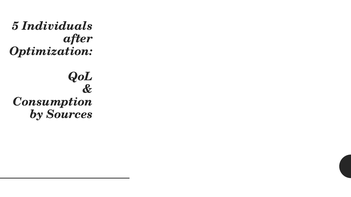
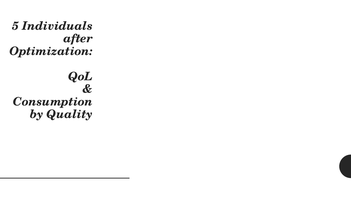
Sources: Sources -> Quality
